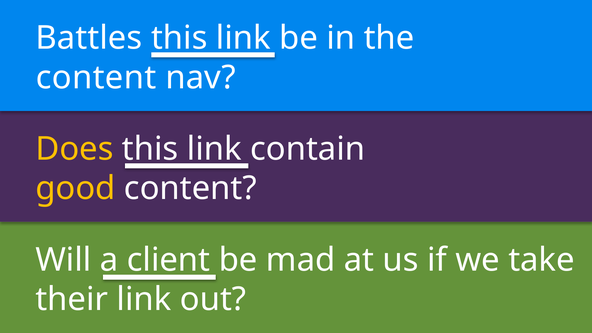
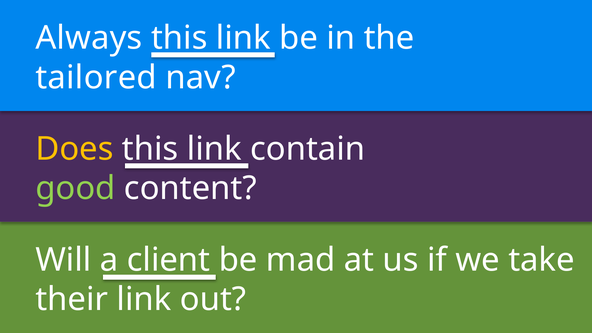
Battles: Battles -> Always
content at (96, 78): content -> tailored
good colour: yellow -> light green
